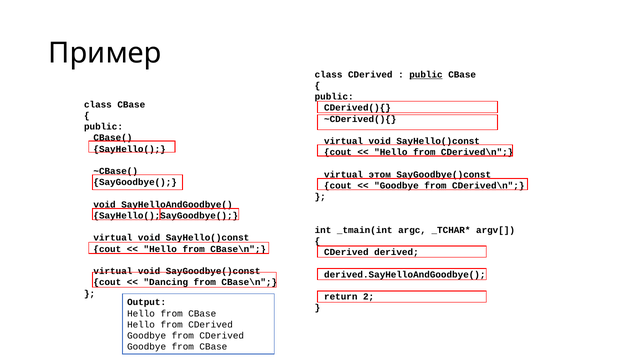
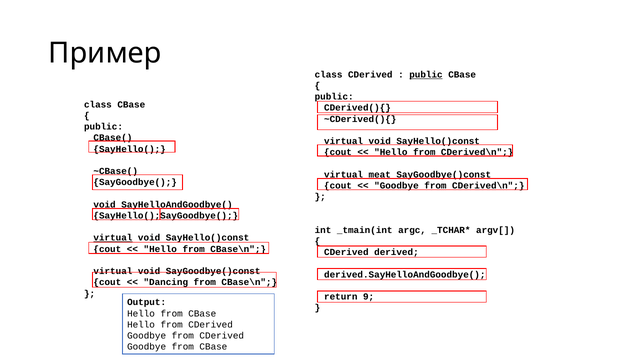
этом: этом -> meat
virtual at (113, 238) underline: none -> present
2: 2 -> 9
